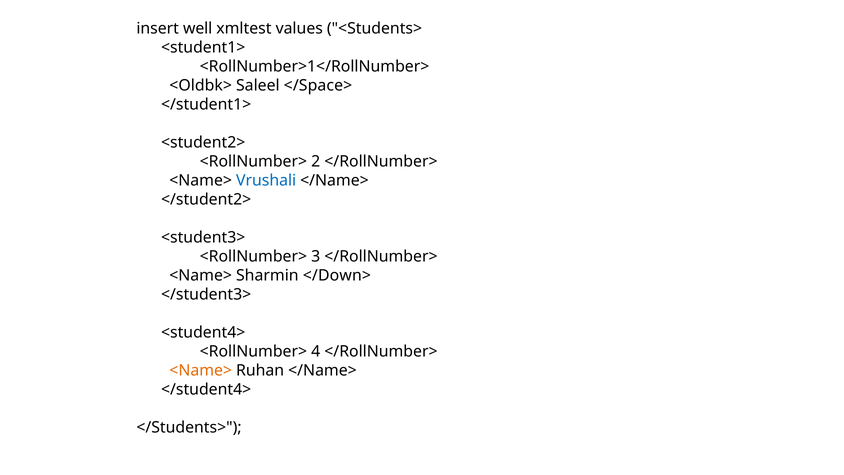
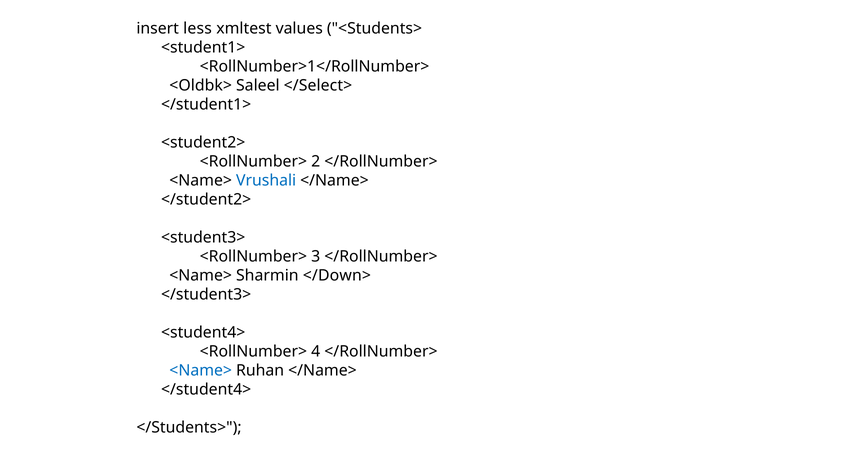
well: well -> less
</Space>: </Space> -> </Select>
<Name> at (201, 370) colour: orange -> blue
